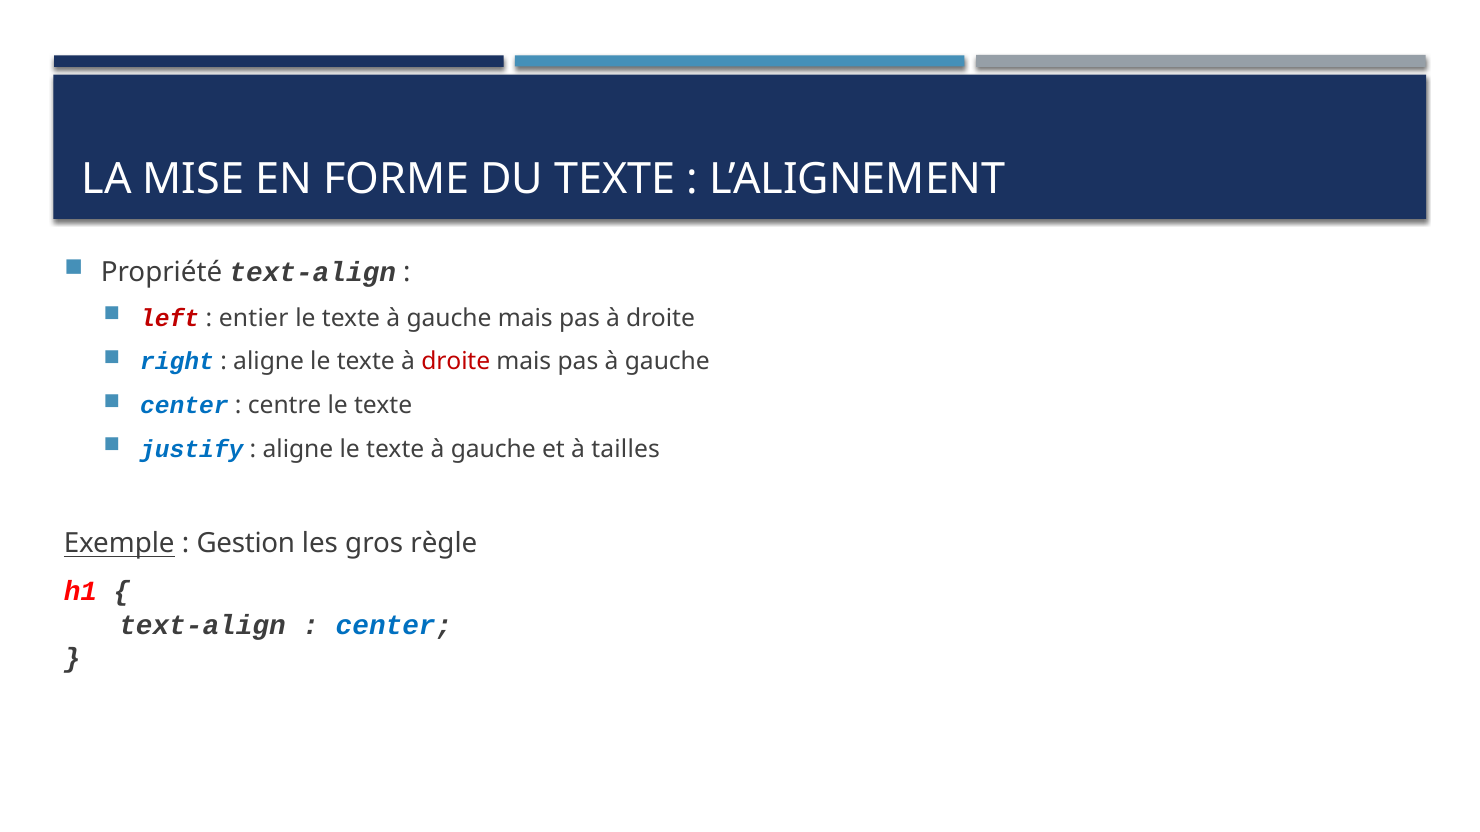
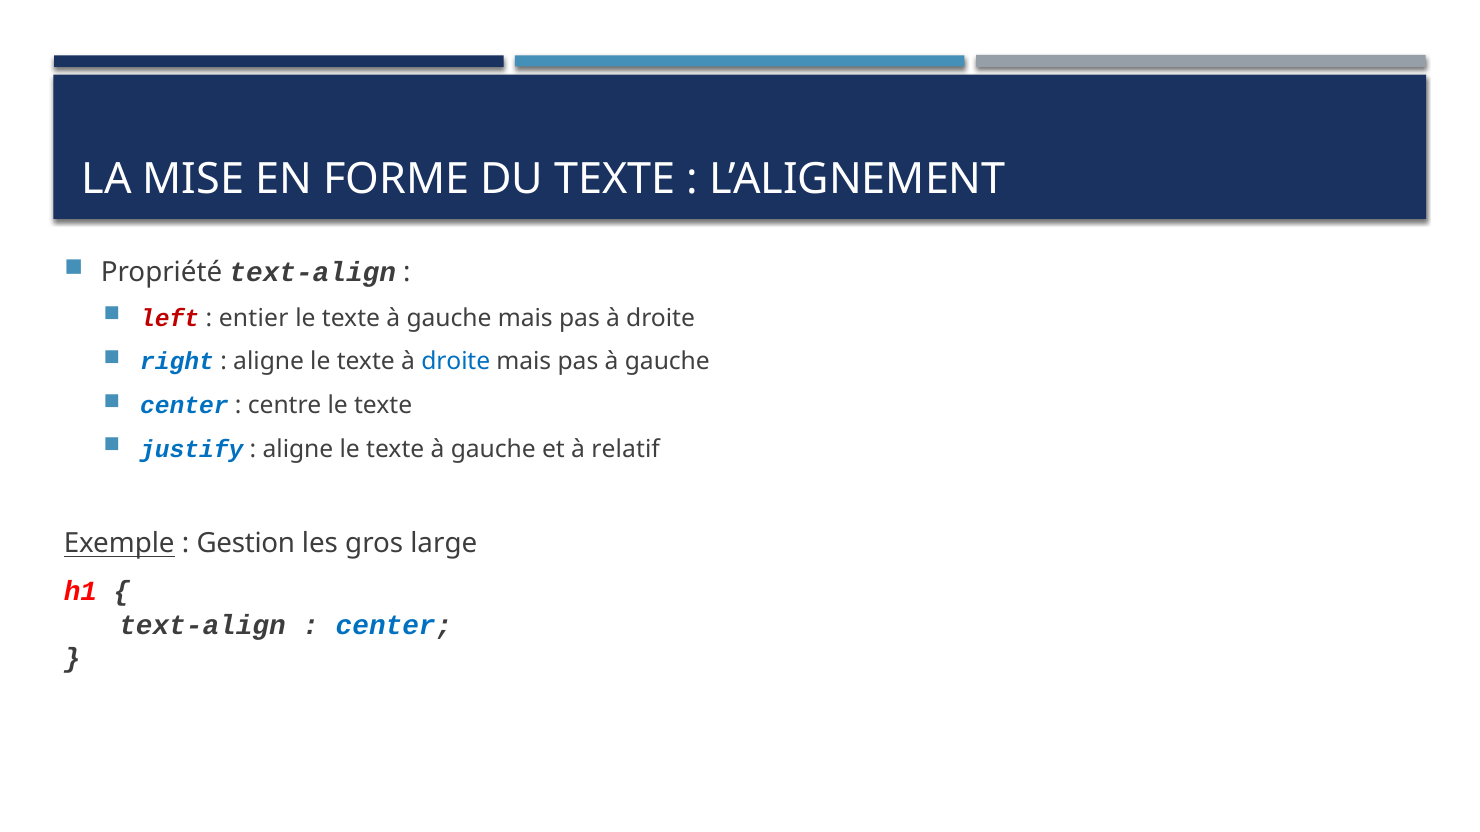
droite at (456, 362) colour: red -> blue
tailles: tailles -> relatif
règle: règle -> large
